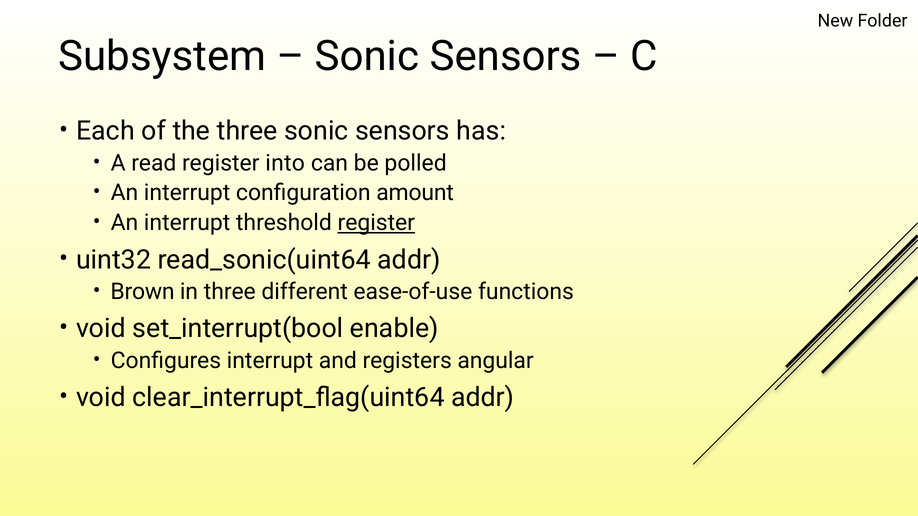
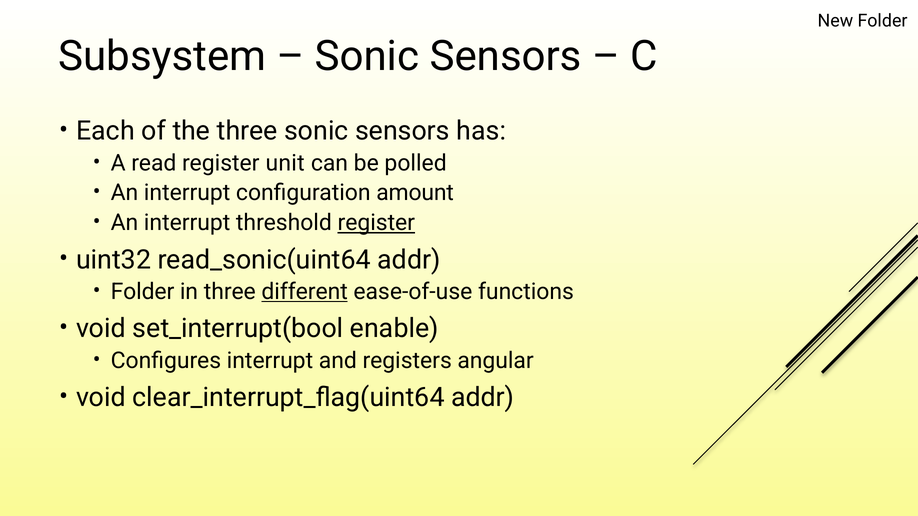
into: into -> unit
Brown at (143, 292): Brown -> Folder
different underline: none -> present
